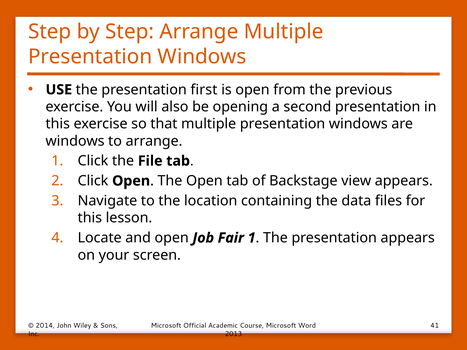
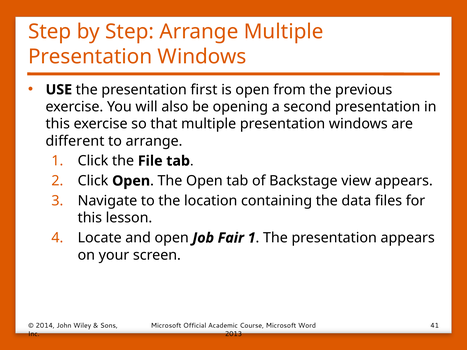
windows at (75, 141): windows -> different
